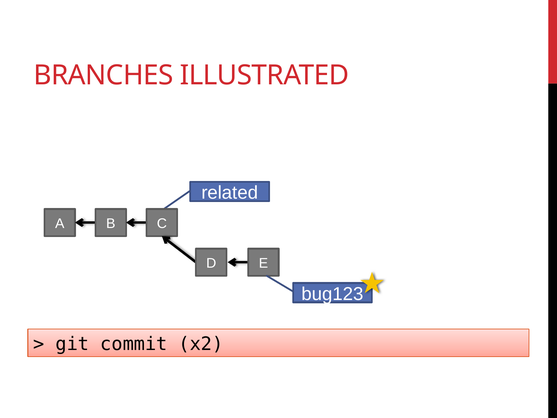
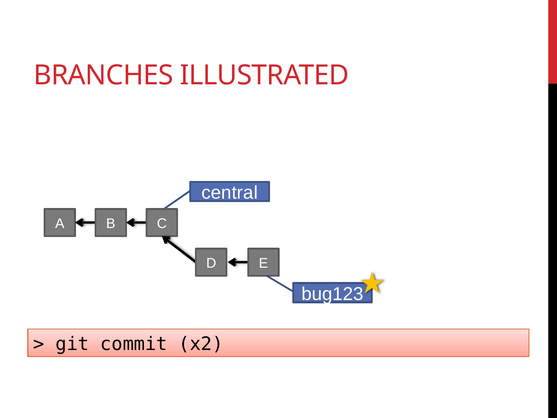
related: related -> central
